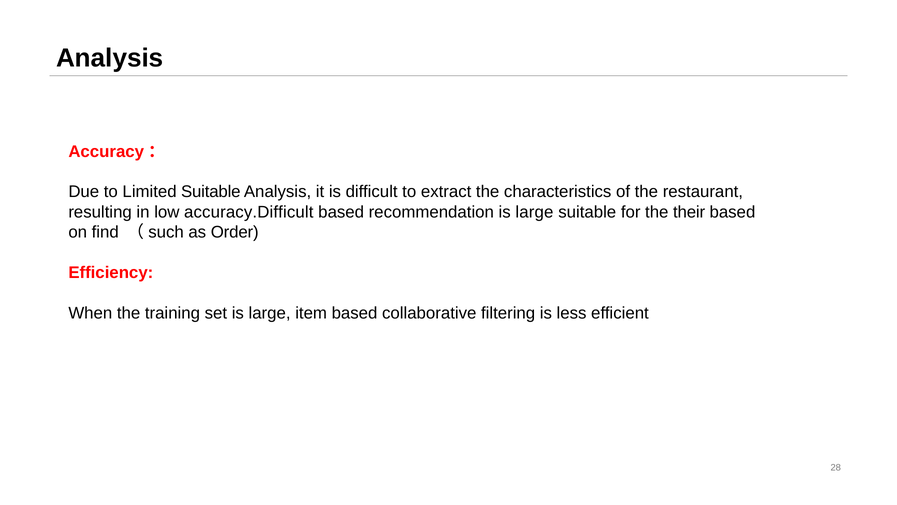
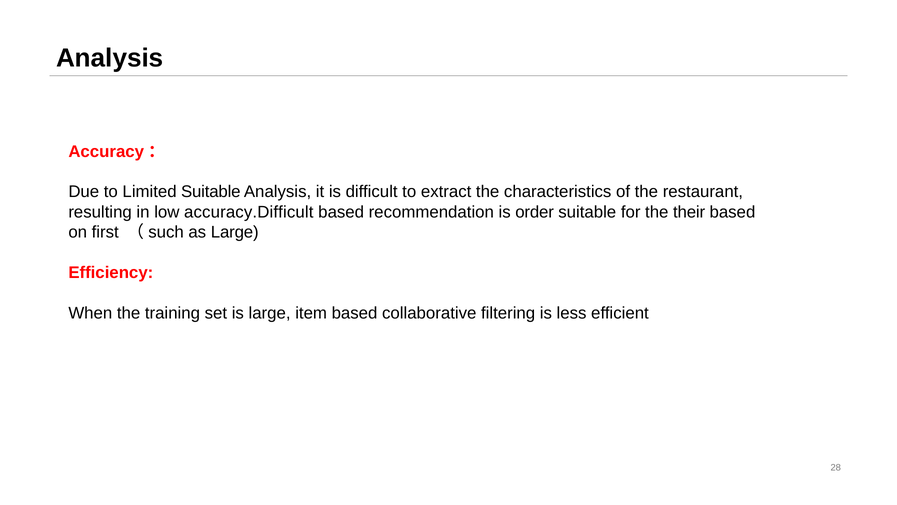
recommendation is large: large -> order
find: find -> first
as Order: Order -> Large
